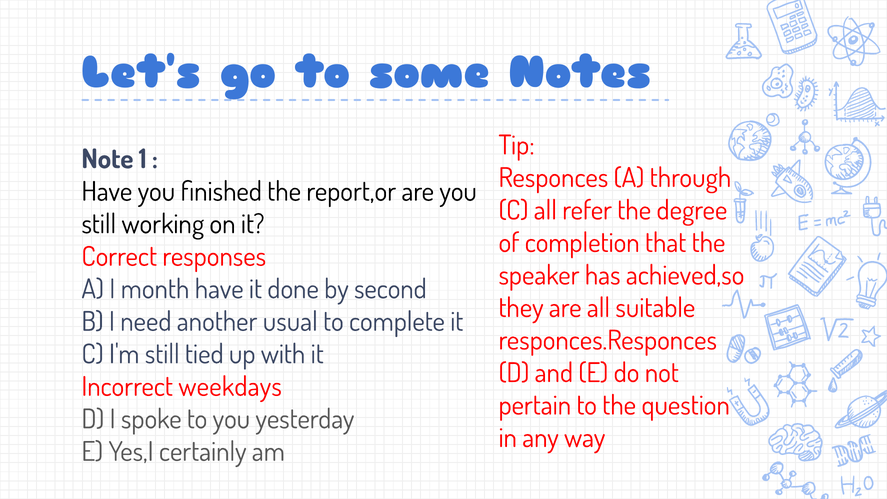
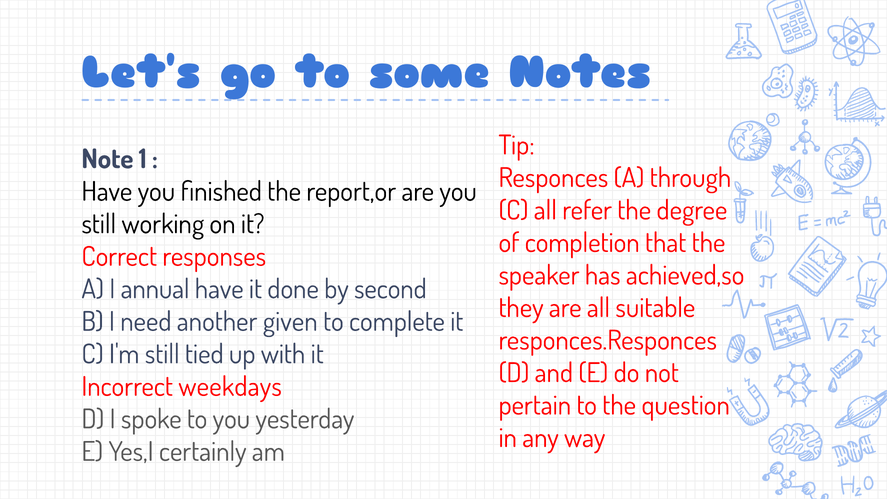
month: month -> annual
usual: usual -> given
